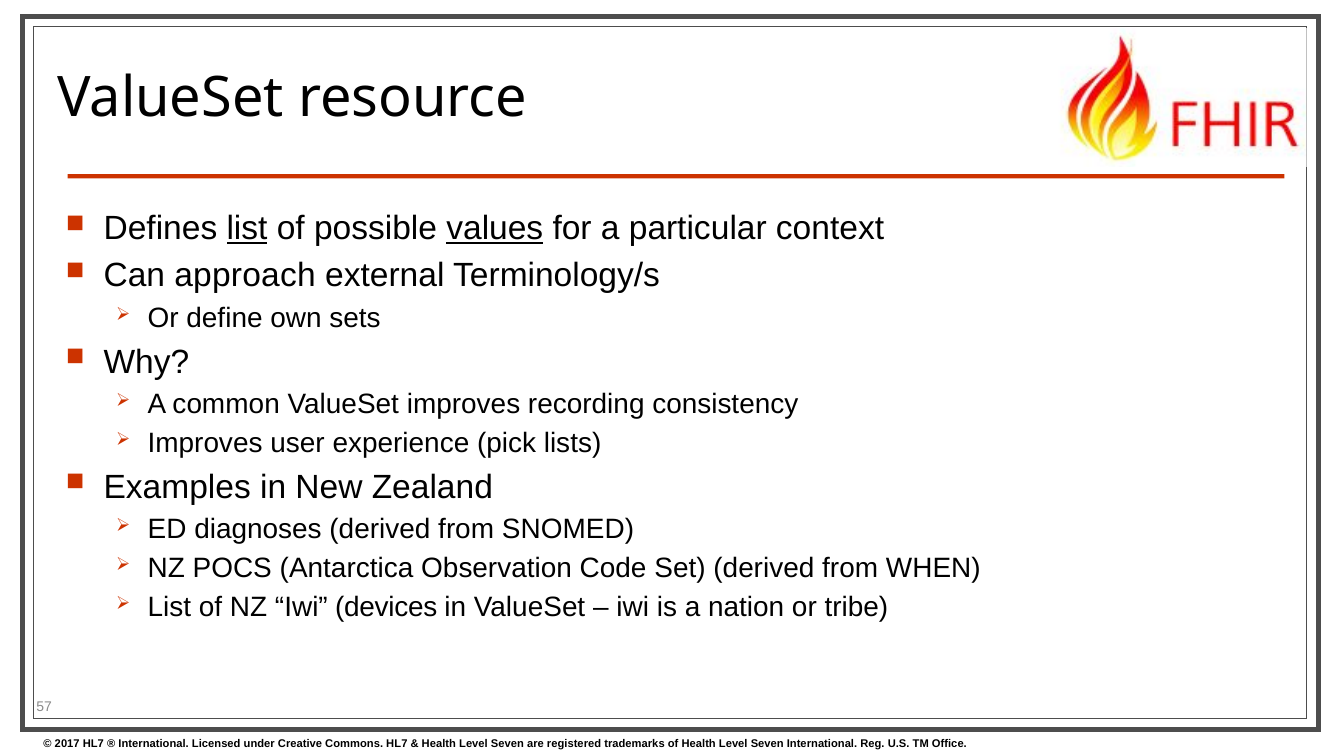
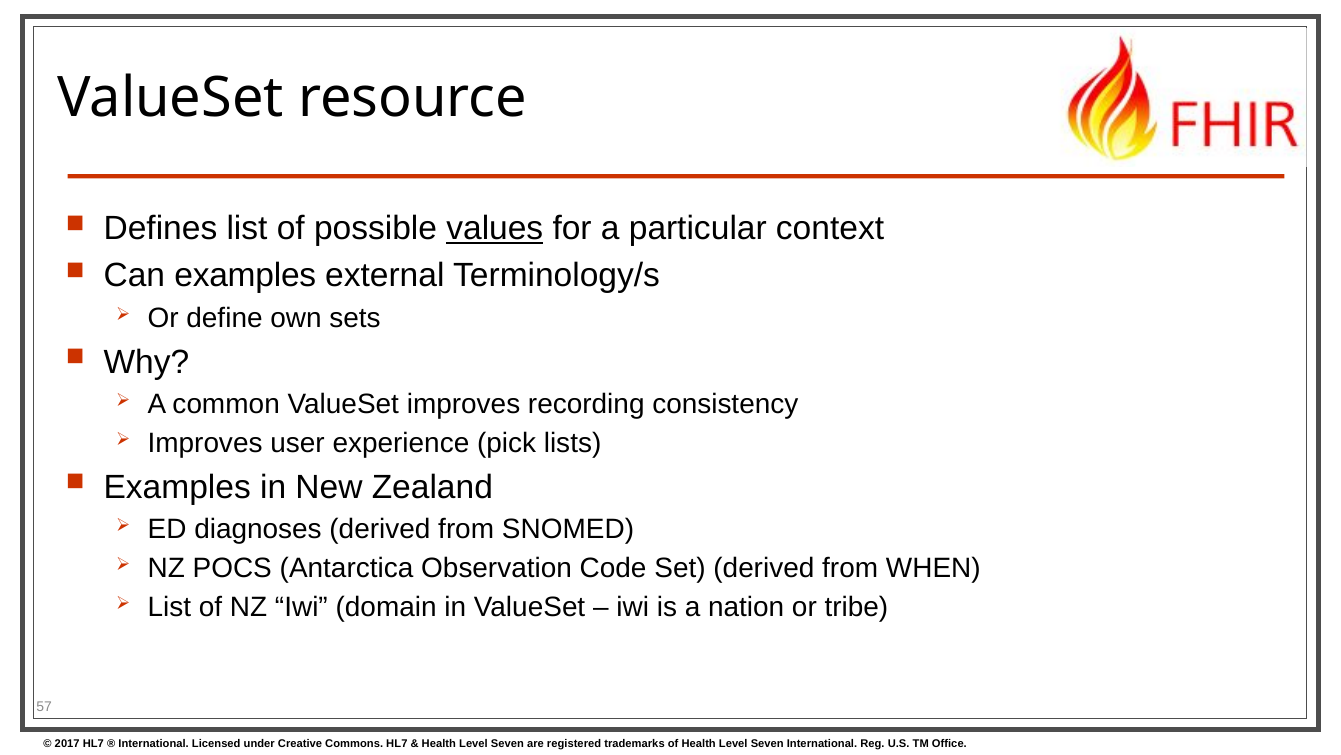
list at (247, 229) underline: present -> none
Can approach: approach -> examples
devices: devices -> domain
